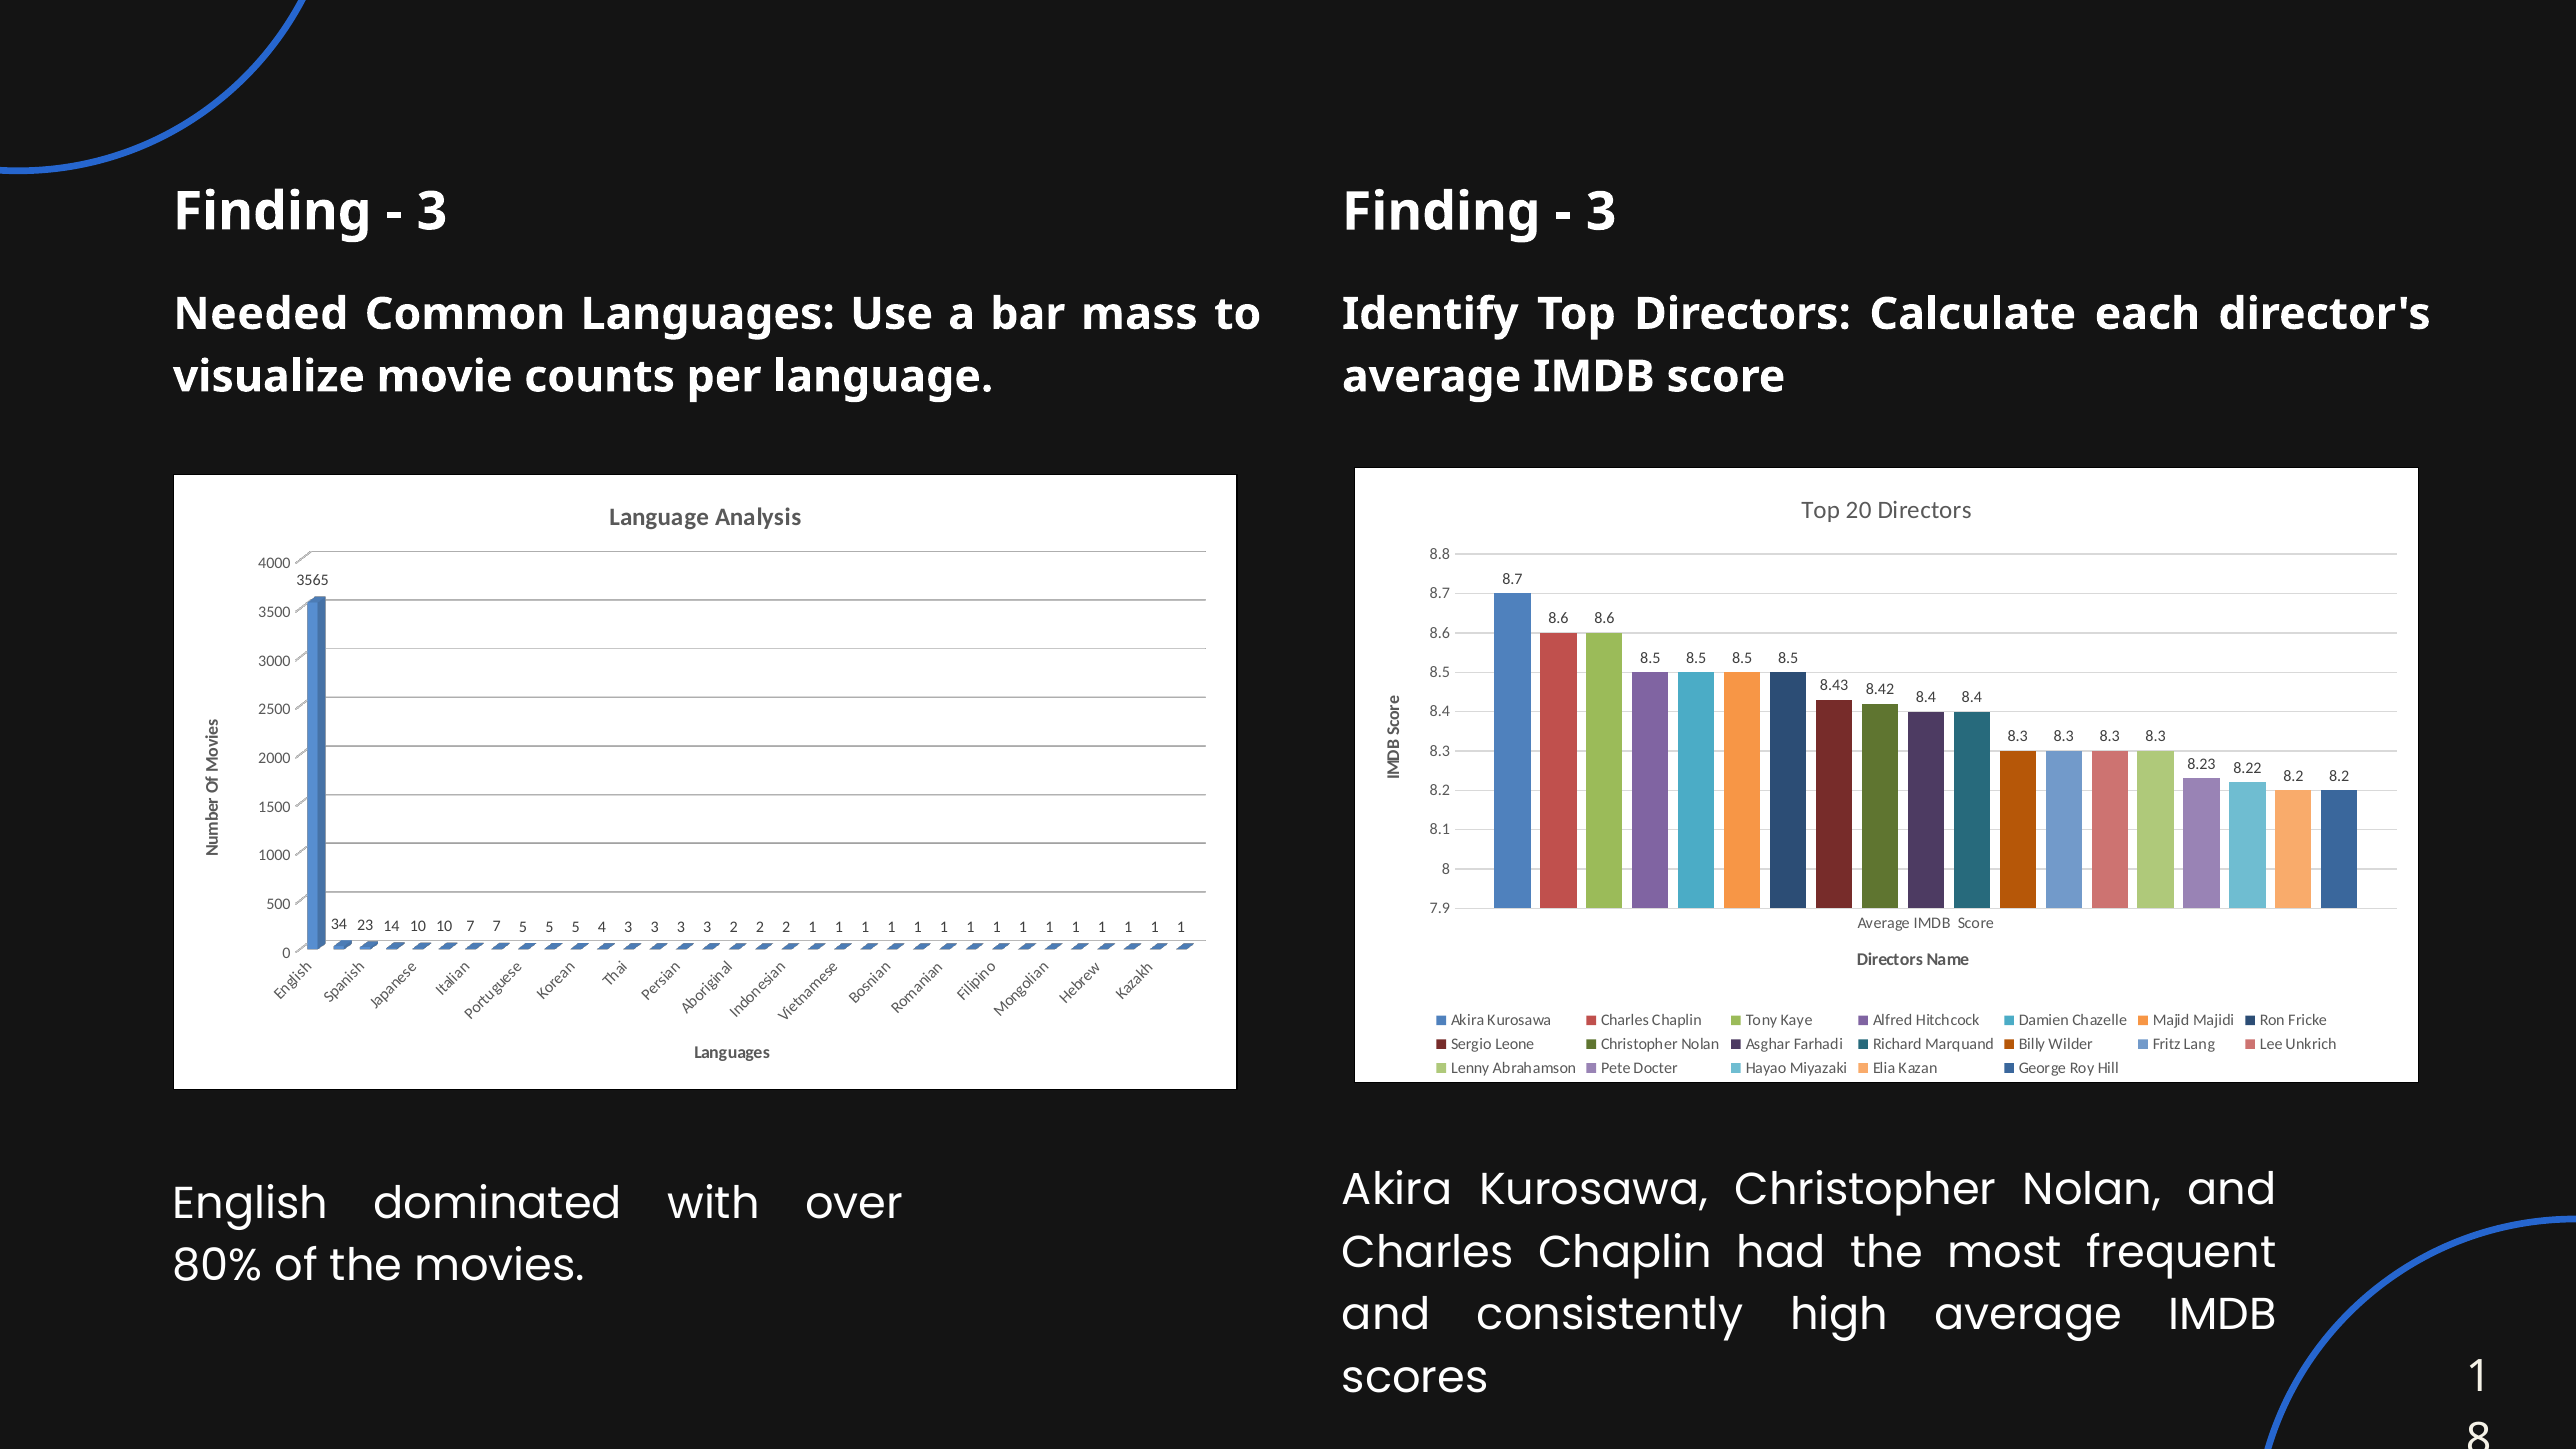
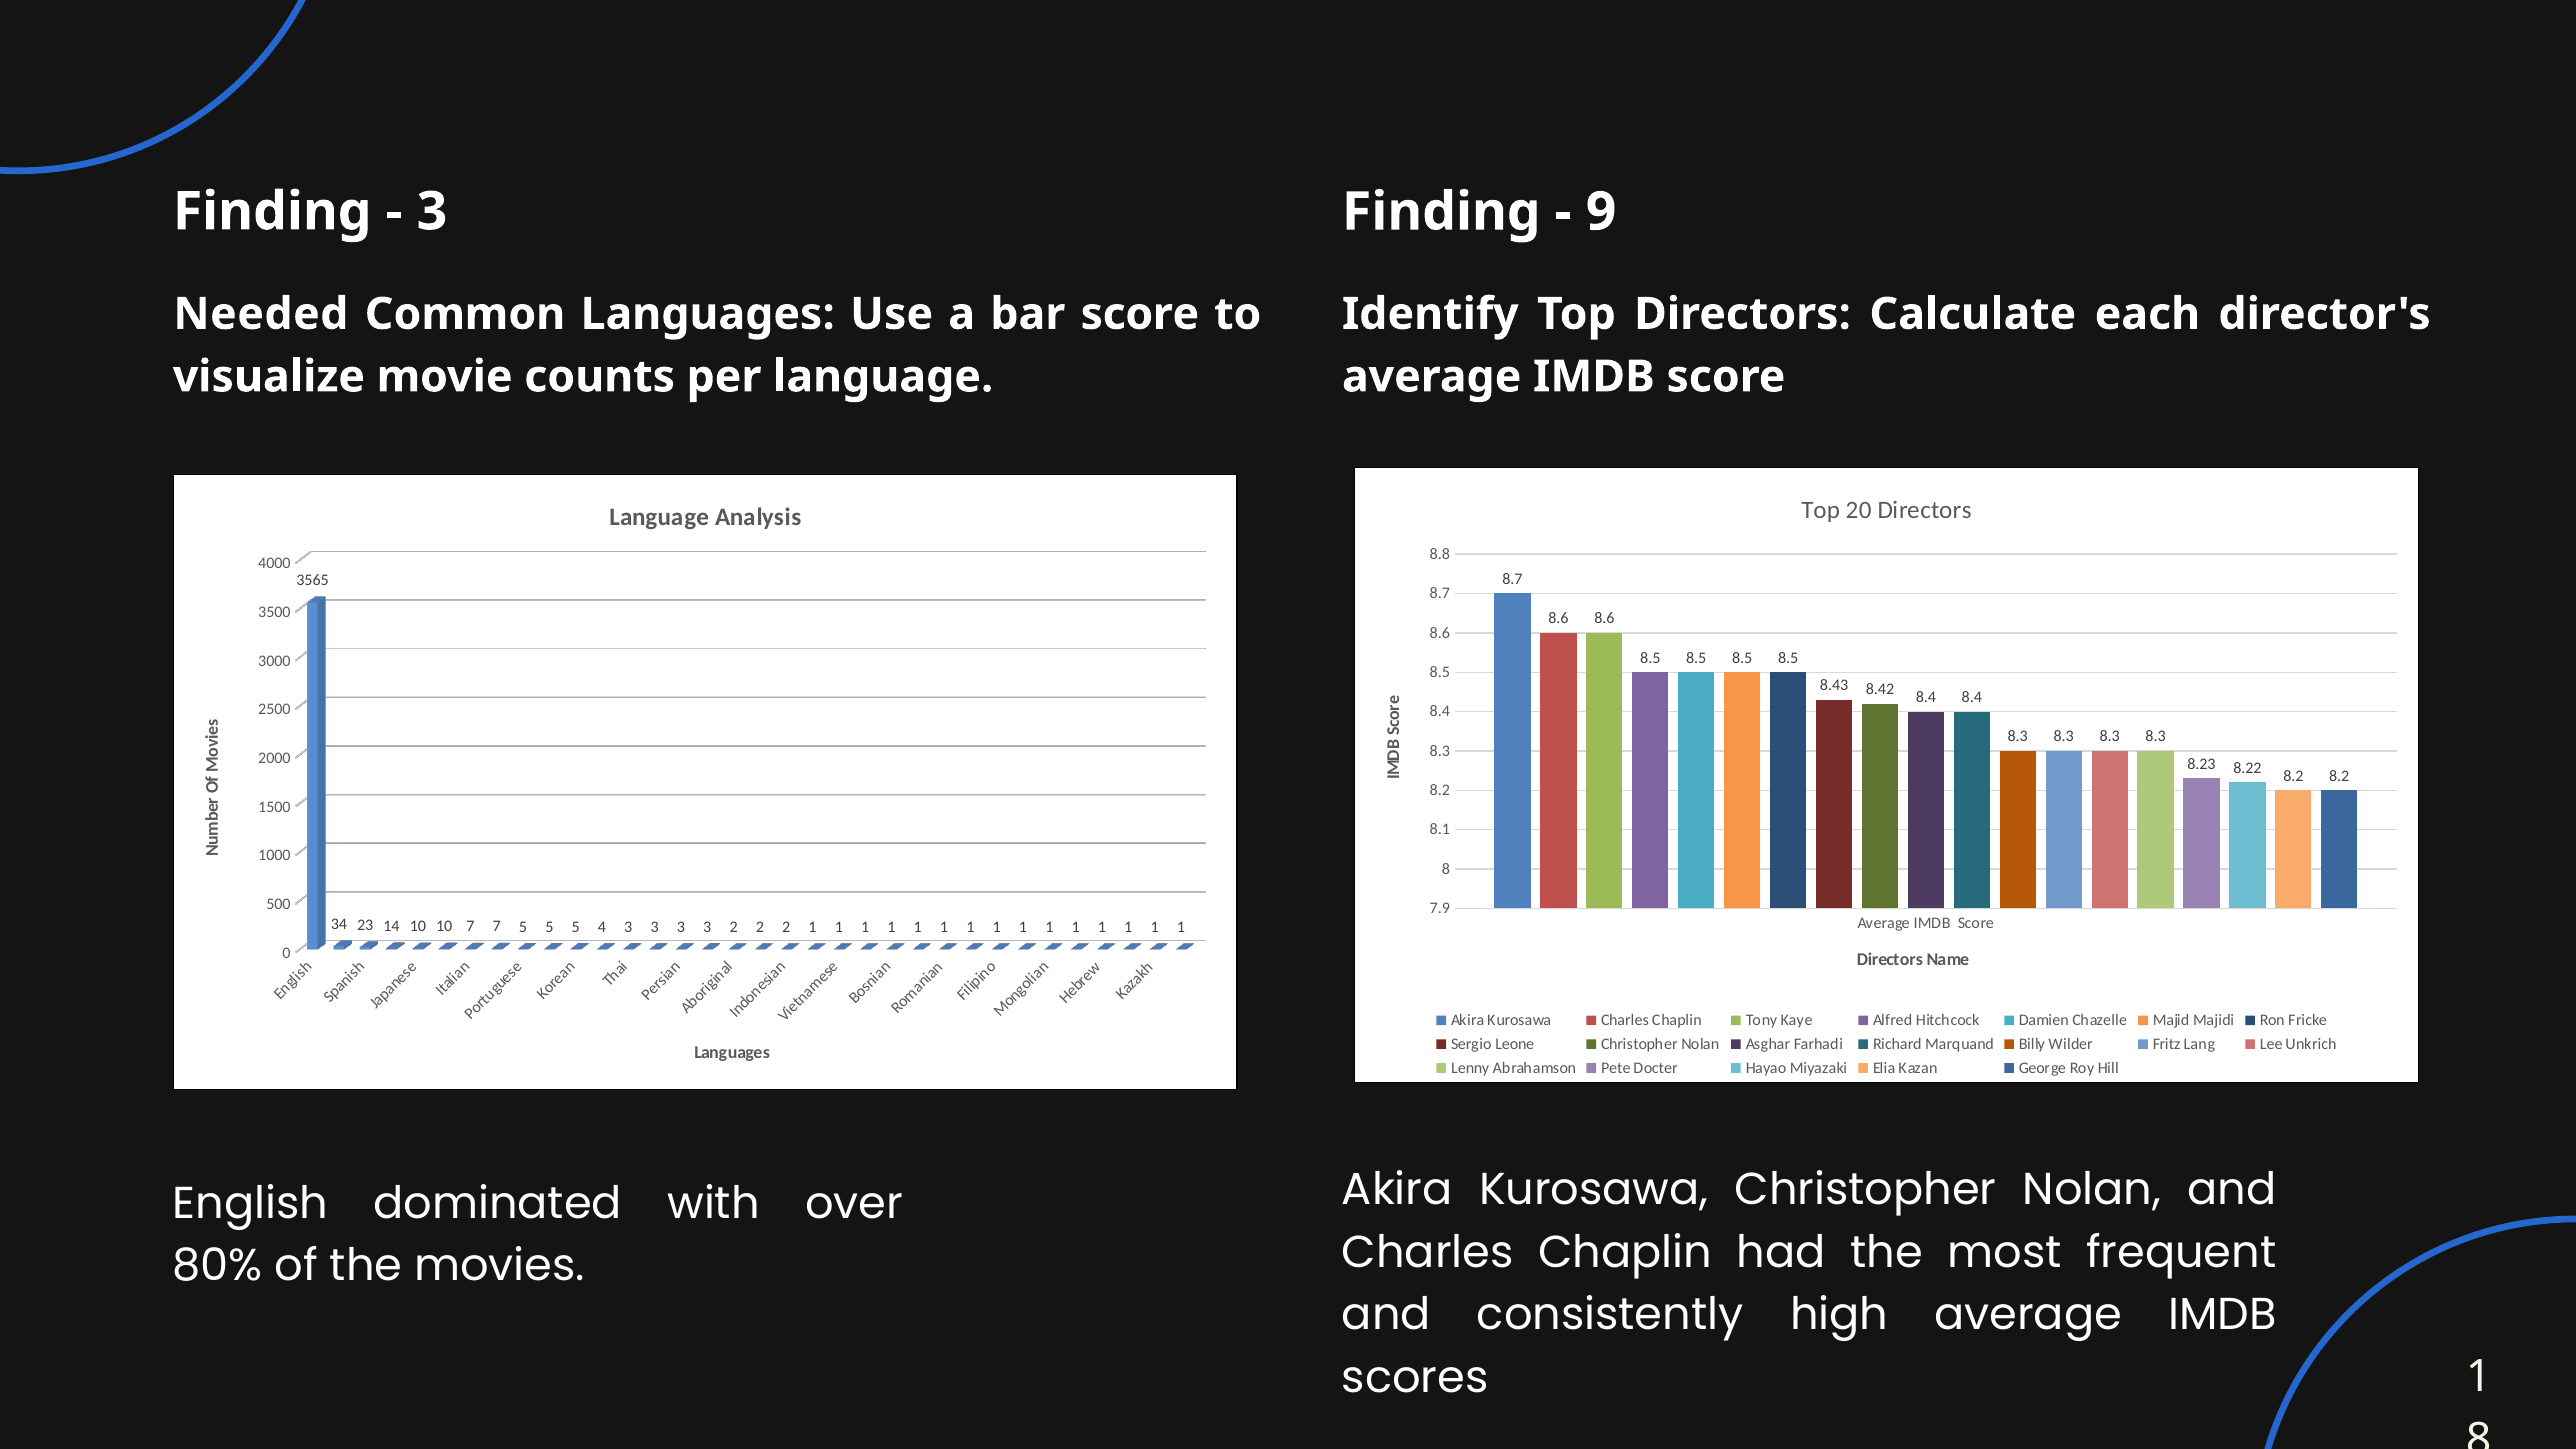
3 at (1601, 212): 3 -> 9
bar mass: mass -> score
